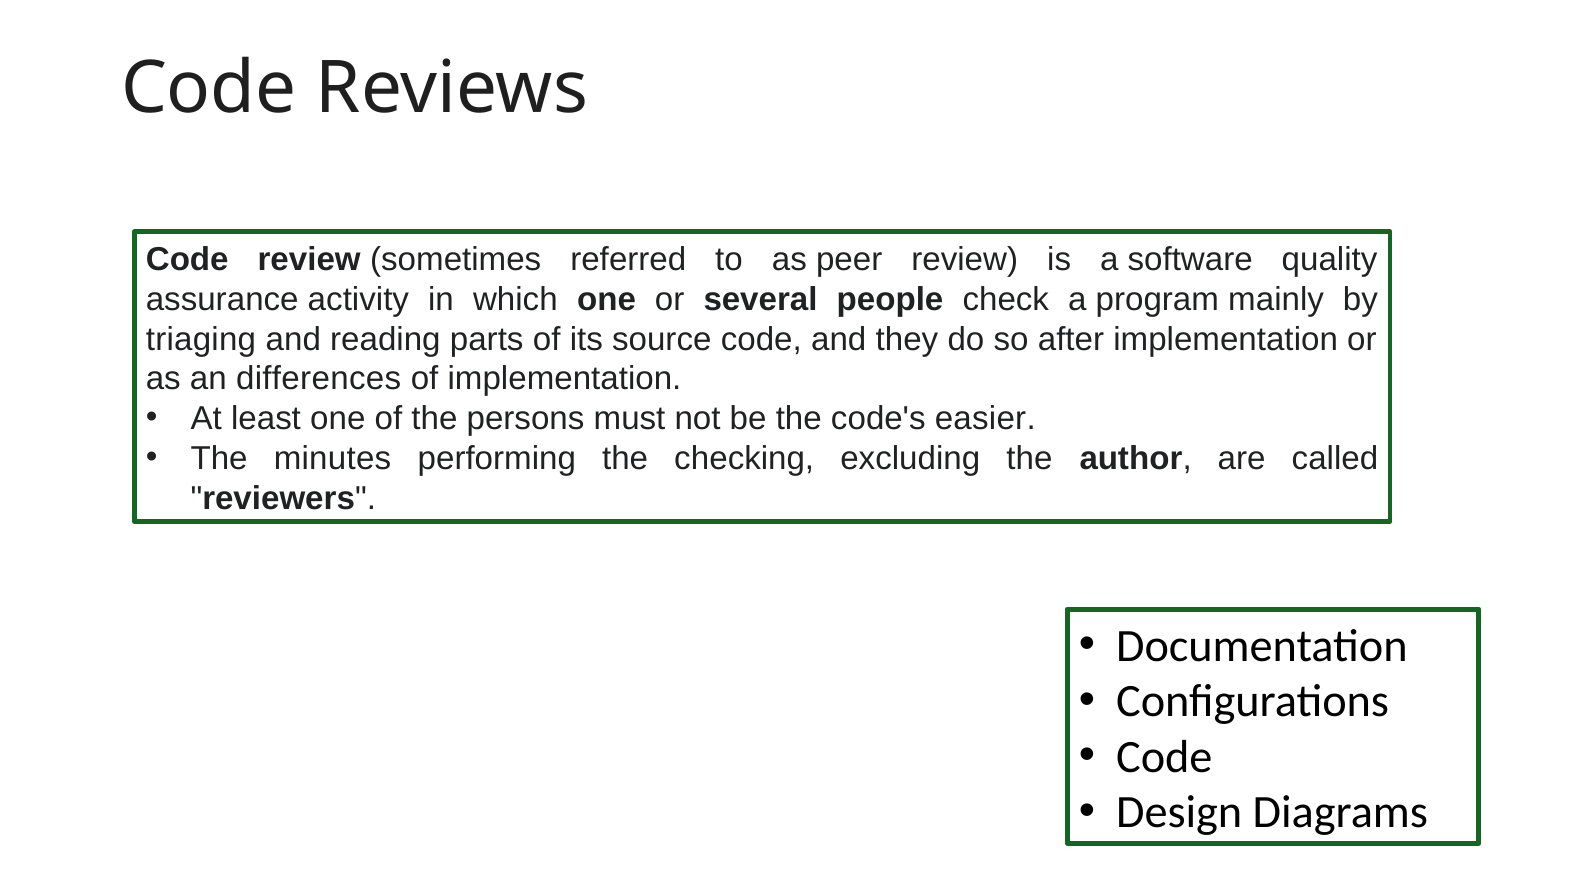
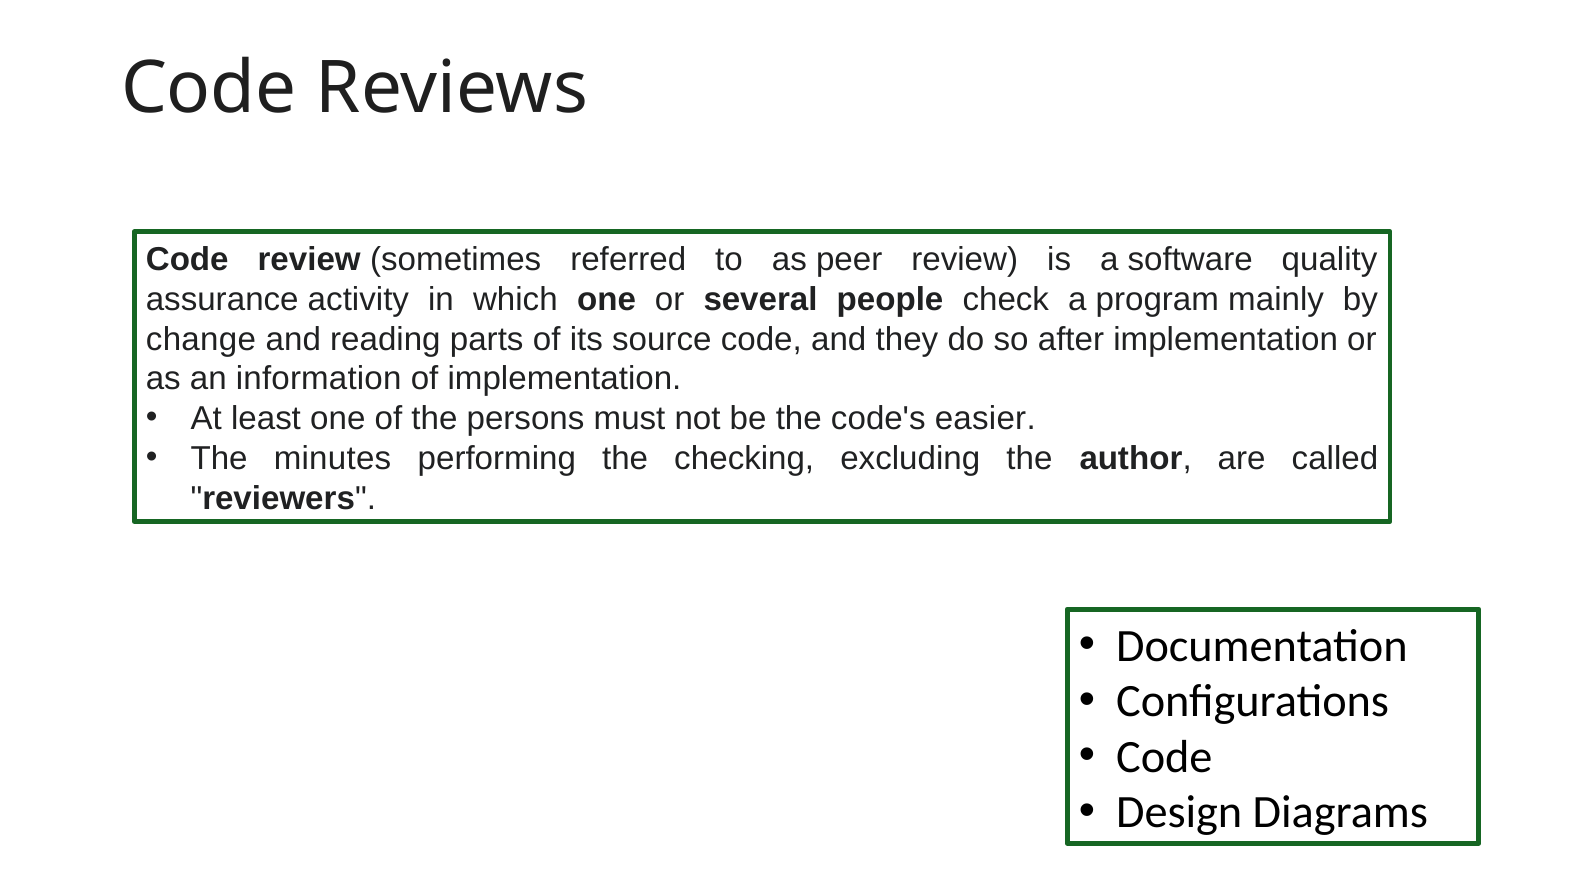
triaging: triaging -> change
differences: differences -> information
